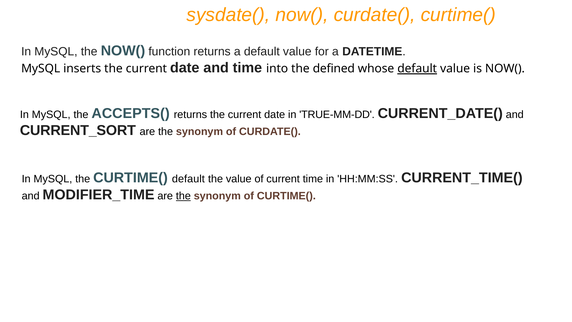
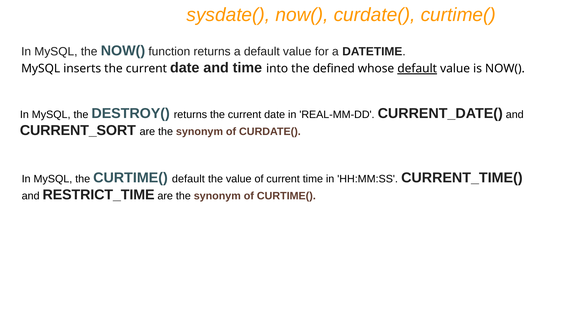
ACCEPTS(: ACCEPTS( -> DESTROY(
TRUE-MM-DD: TRUE-MM-DD -> REAL-MM-DD
MODIFIER_TIME: MODIFIER_TIME -> RESTRICT_TIME
the at (183, 196) underline: present -> none
